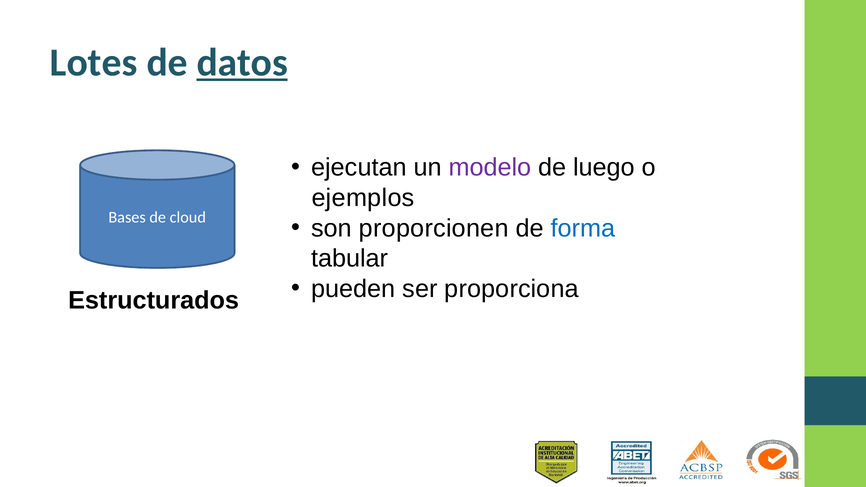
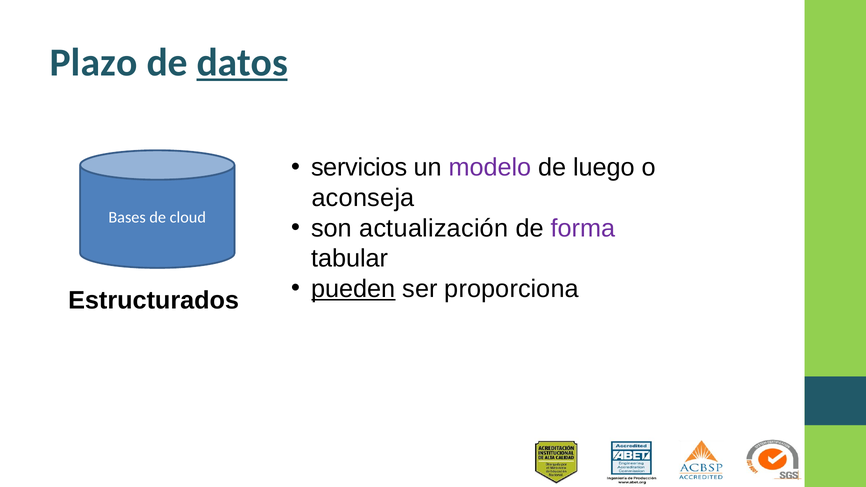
Lotes: Lotes -> Plazo
ejecutan: ejecutan -> servicios
ejemplos: ejemplos -> aconseja
proporcionen: proporcionen -> actualización
forma colour: blue -> purple
pueden underline: none -> present
